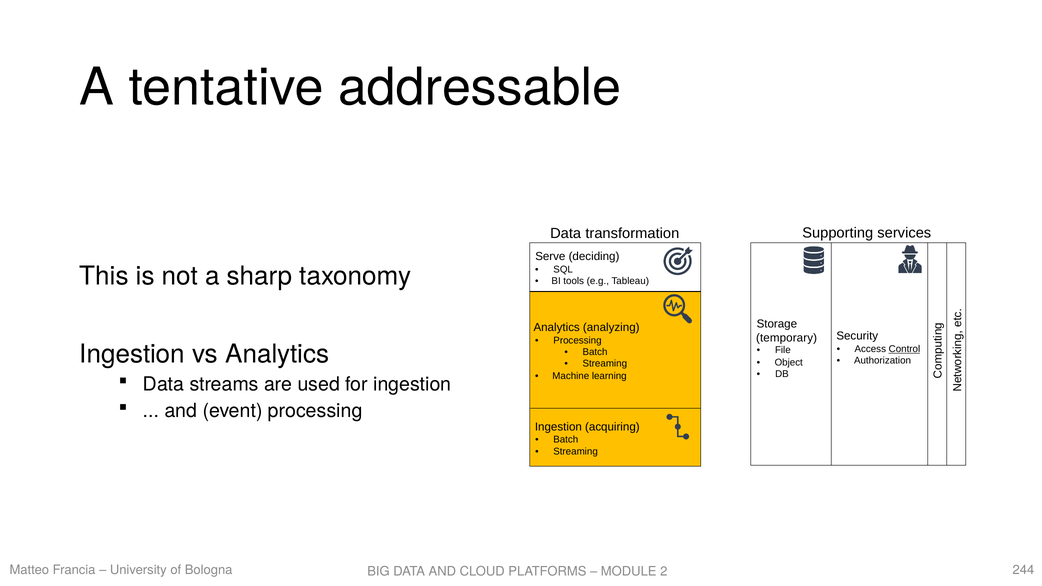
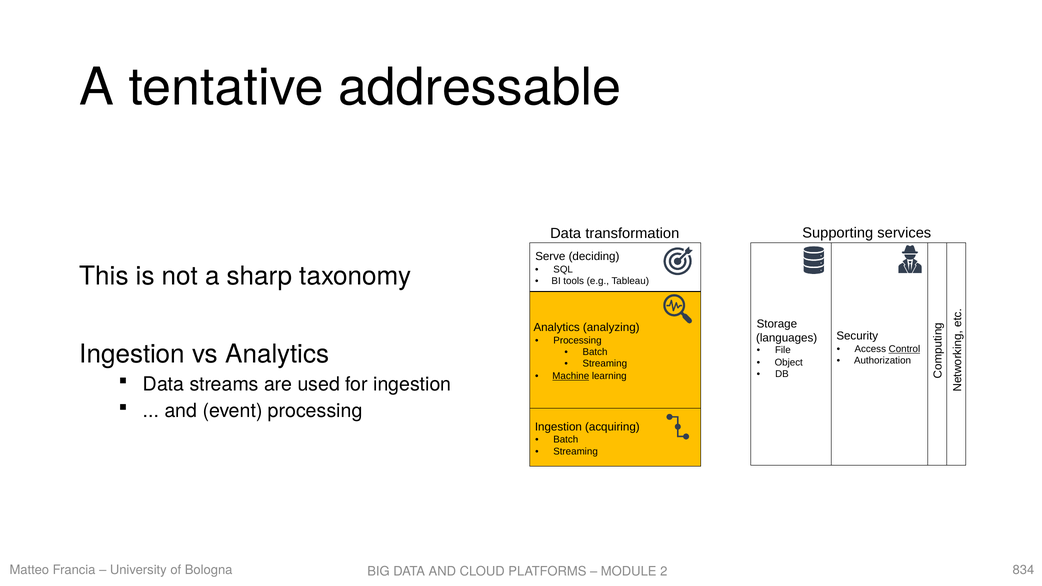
temporary: temporary -> languages
Machine underline: none -> present
244: 244 -> 834
